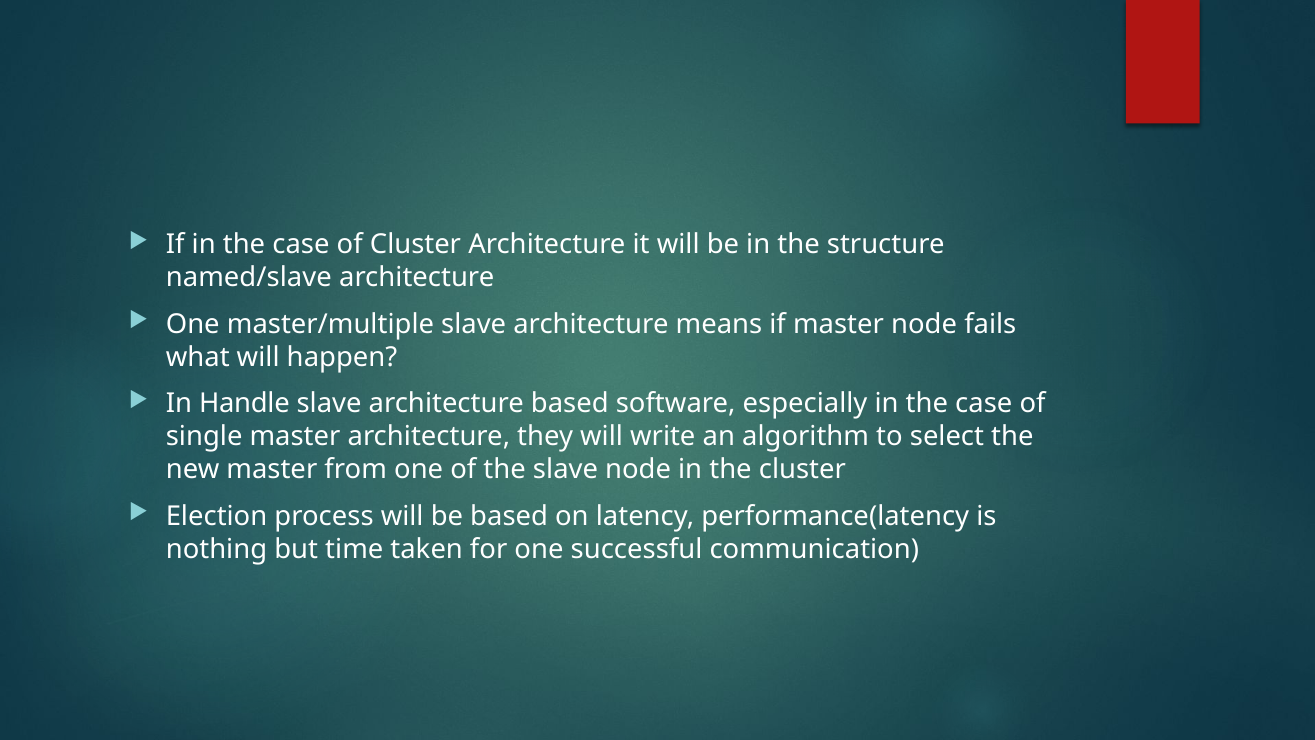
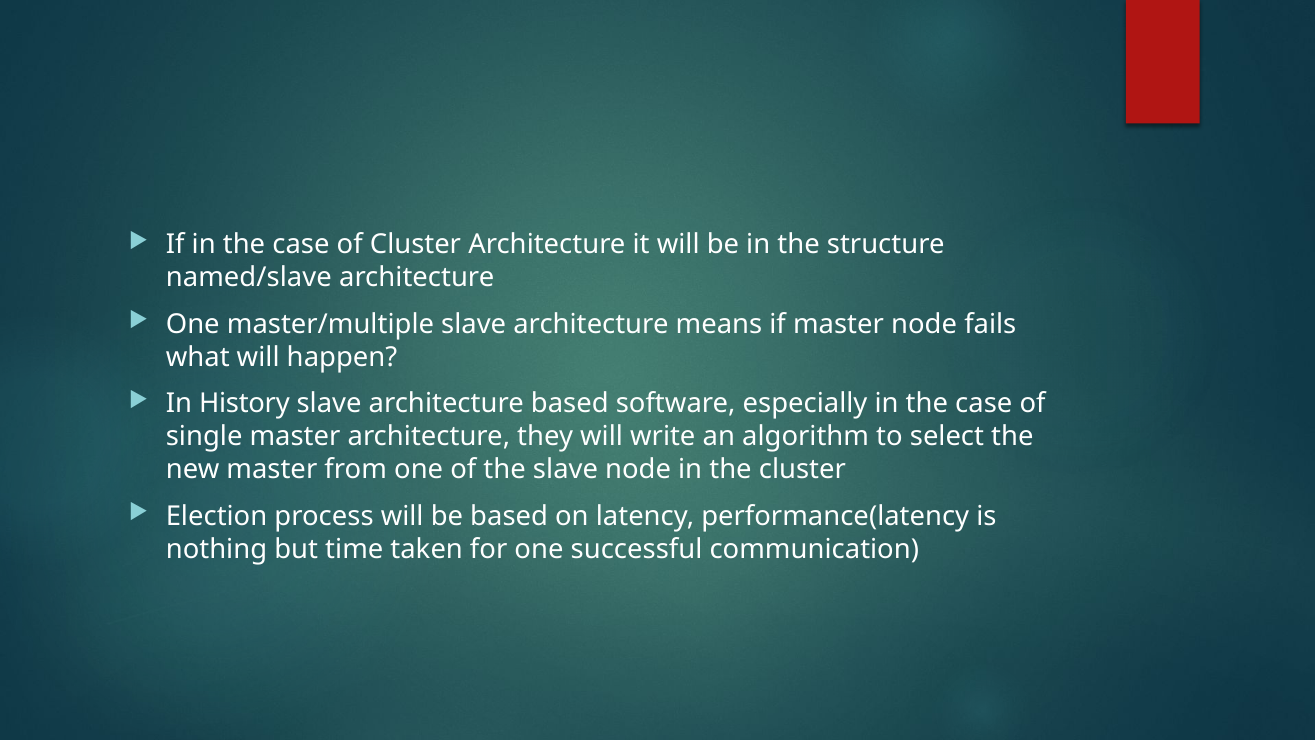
Handle: Handle -> History
